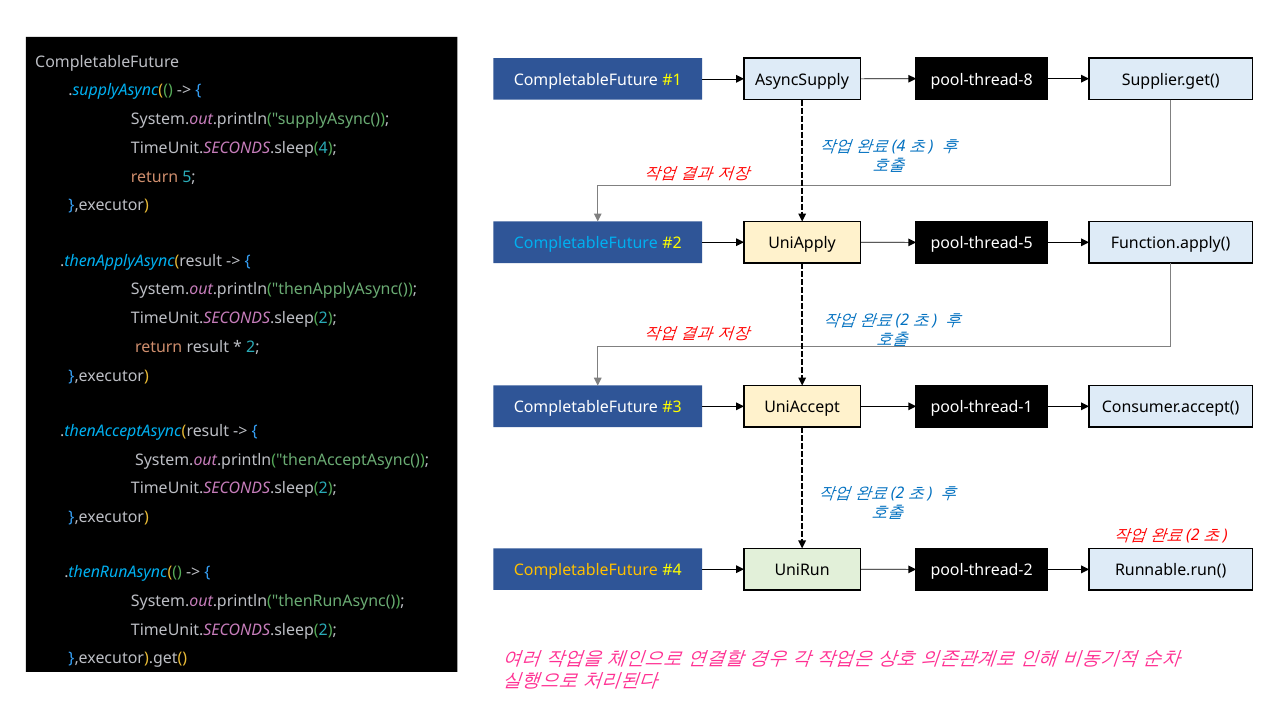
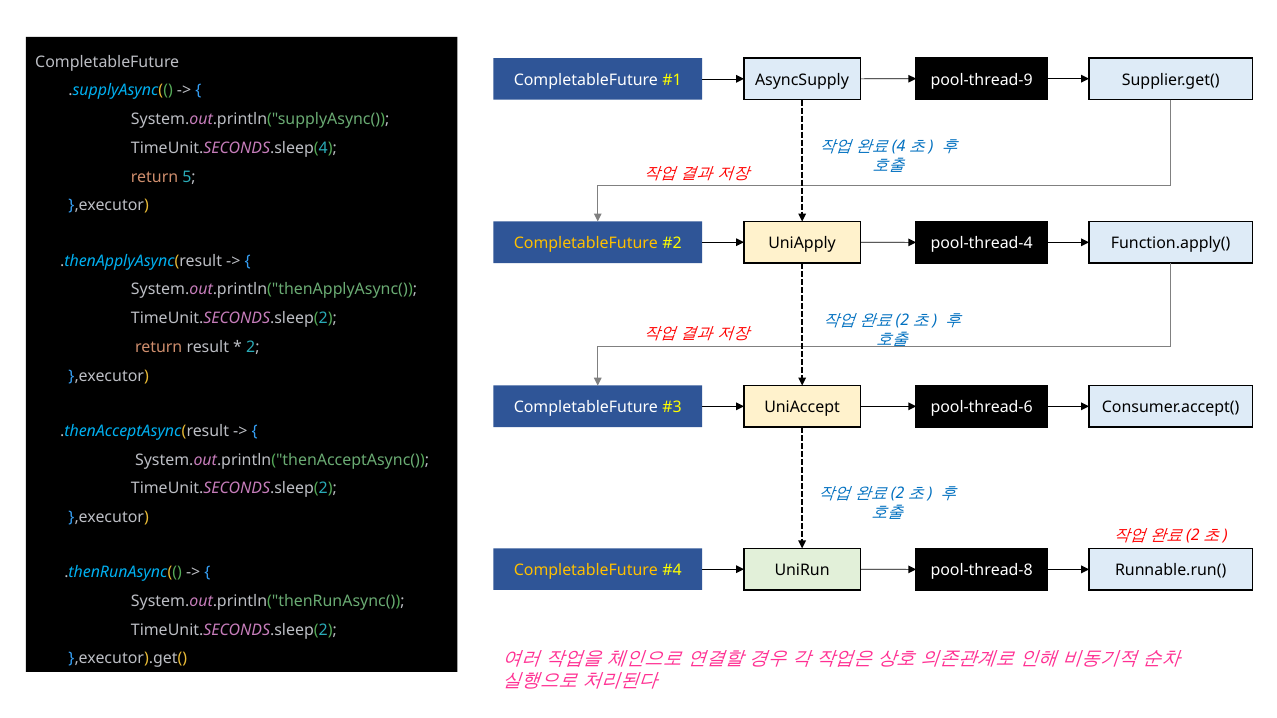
pool-thread-8: pool-thread-8 -> pool-thread-9
CompletableFuture at (586, 243) colour: light blue -> yellow
pool-thread-5: pool-thread-5 -> pool-thread-4
pool-thread-1: pool-thread-1 -> pool-thread-6
pool-thread-2: pool-thread-2 -> pool-thread-8
